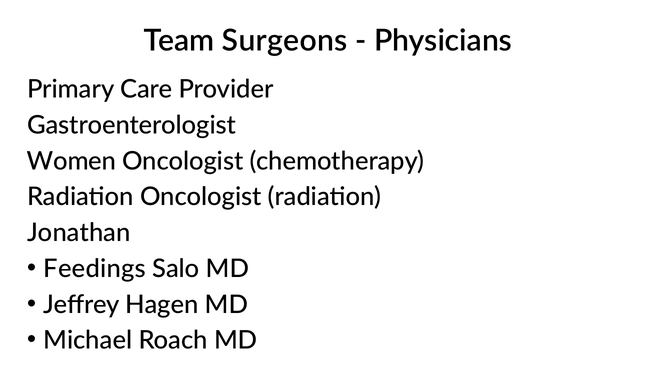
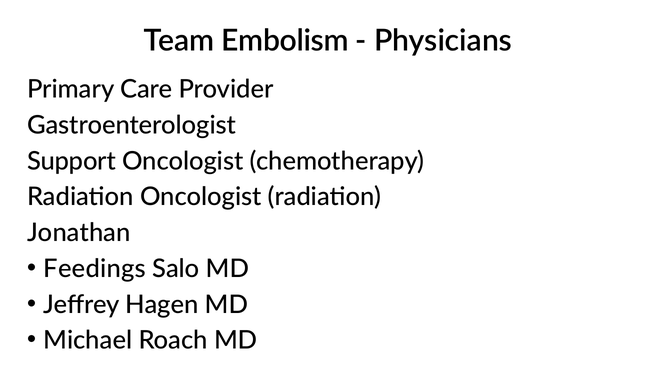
Surgeons: Surgeons -> Embolism
Women: Women -> Support
